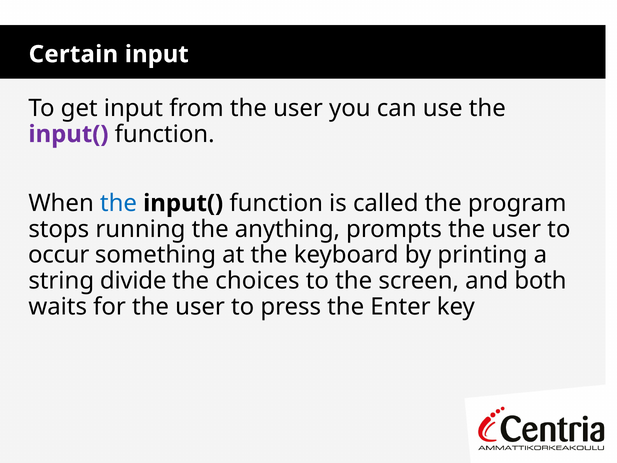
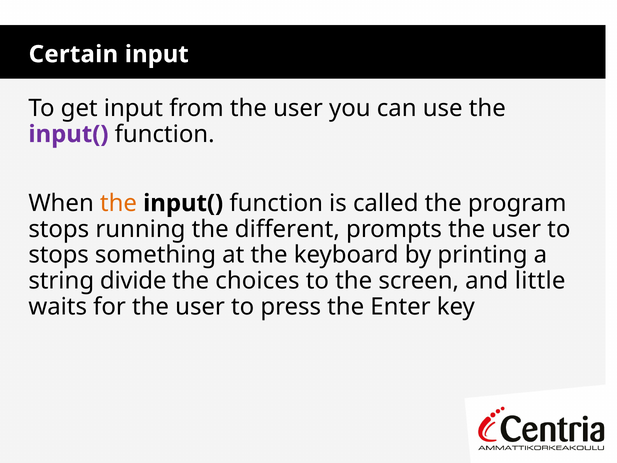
the at (118, 203) colour: blue -> orange
anything: anything -> different
occur at (59, 255): occur -> stops
both: both -> little
